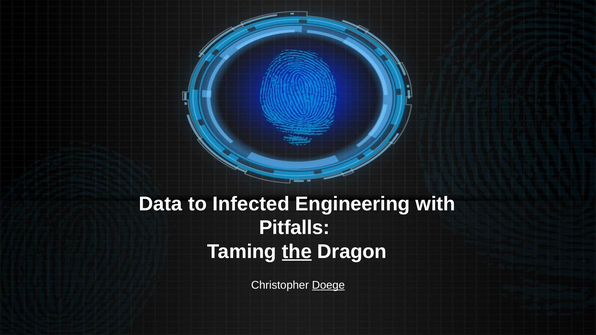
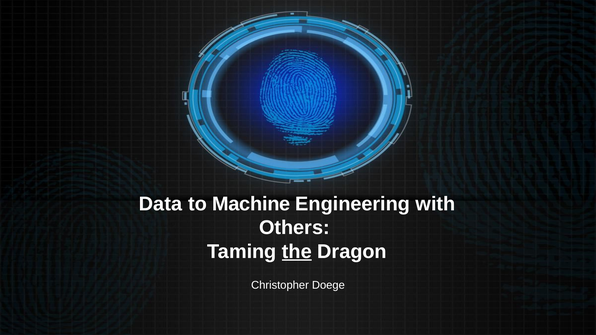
Infected: Infected -> Machine
Pitfalls: Pitfalls -> Others
Doege underline: present -> none
